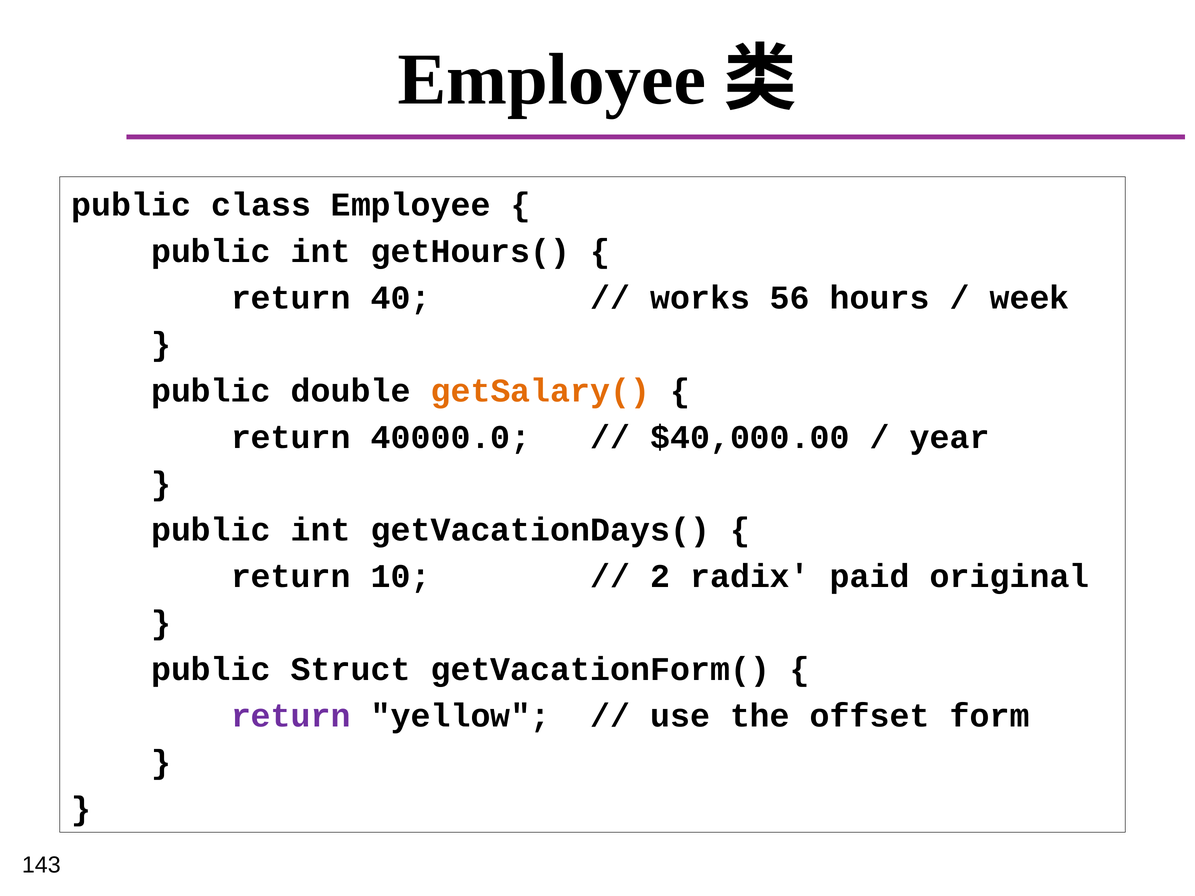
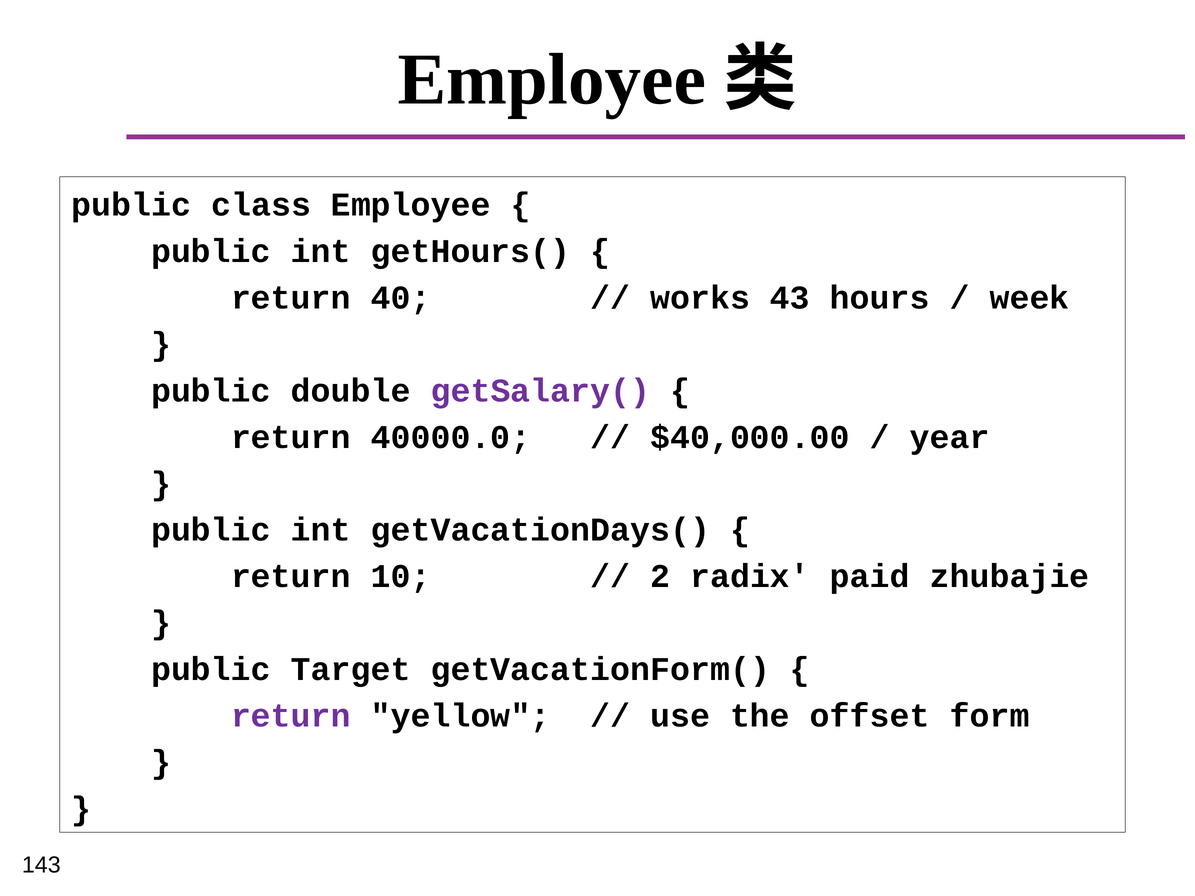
56: 56 -> 43
getSalary( colour: orange -> purple
original: original -> zhubajie
Struct: Struct -> Target
